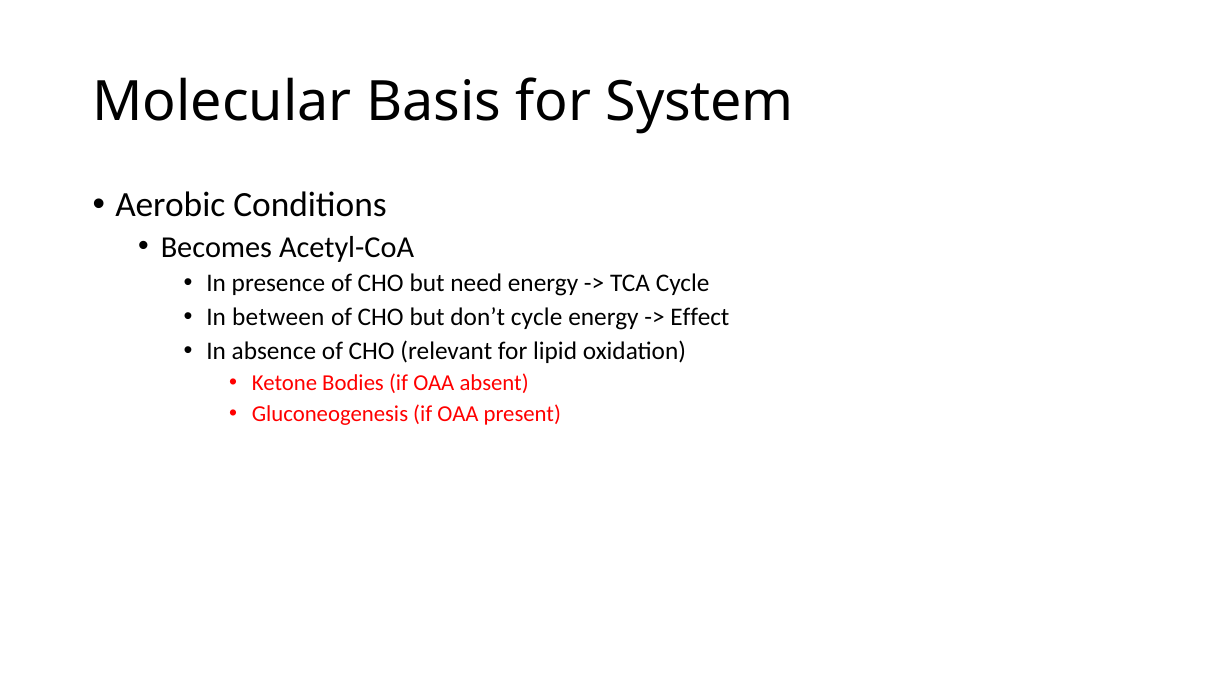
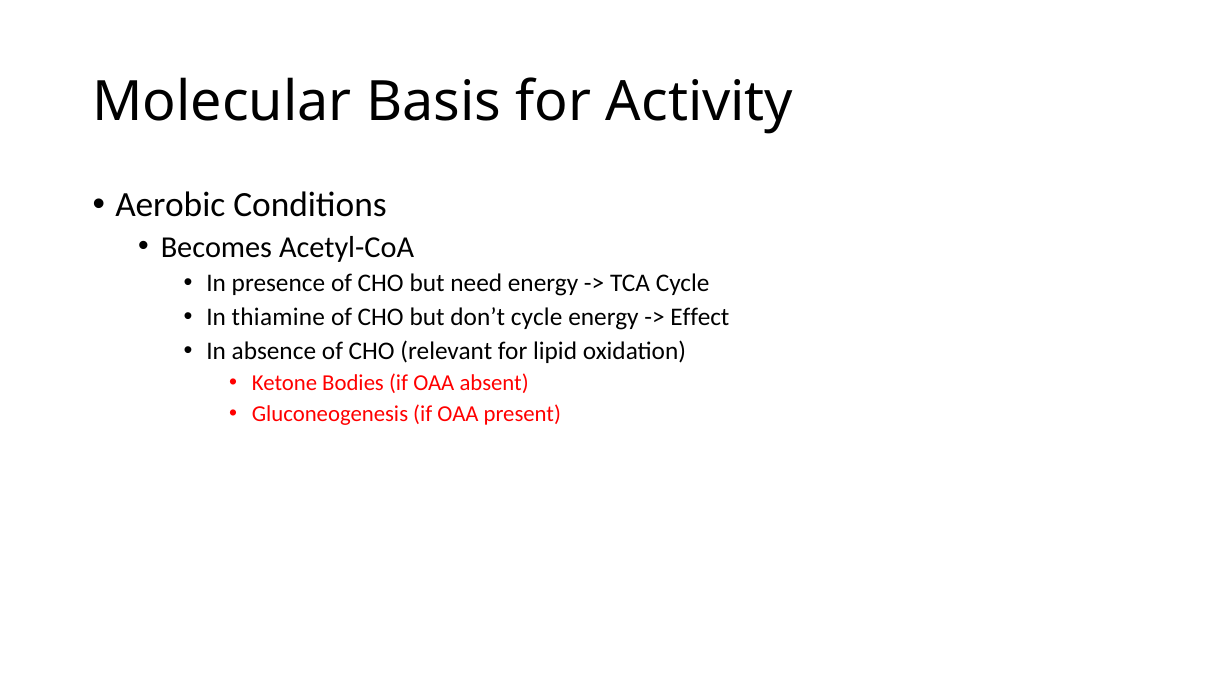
System: System -> Activity
between: between -> thiamine
